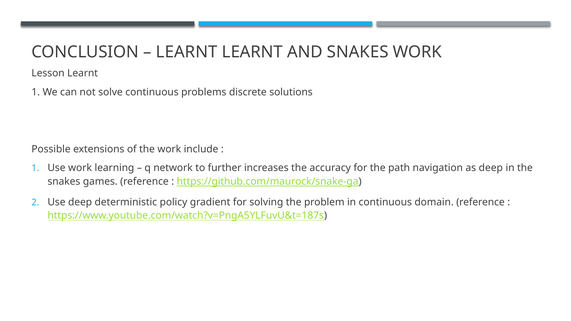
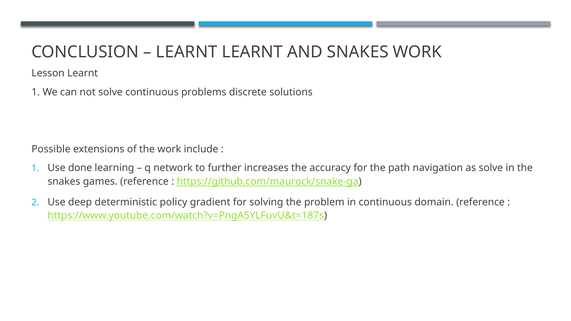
Use work: work -> done
as deep: deep -> solve
